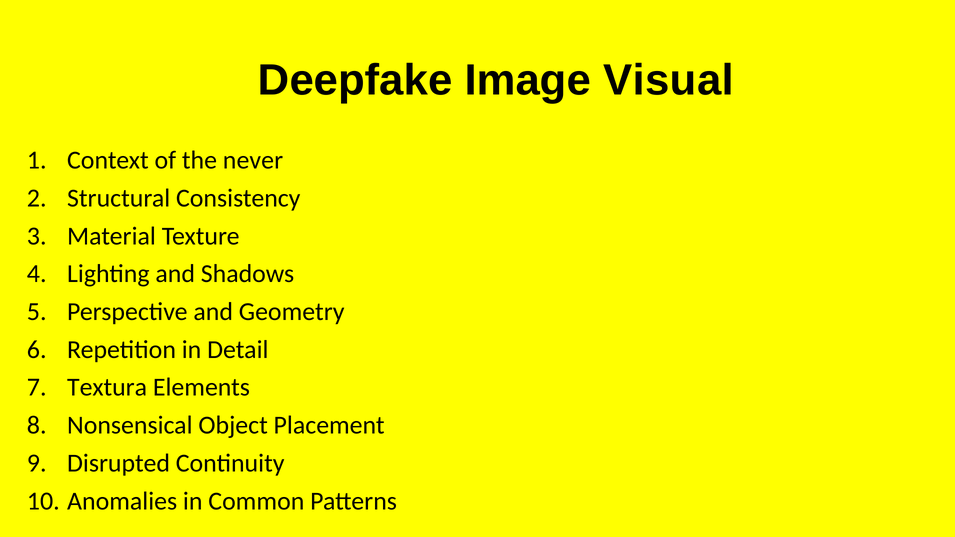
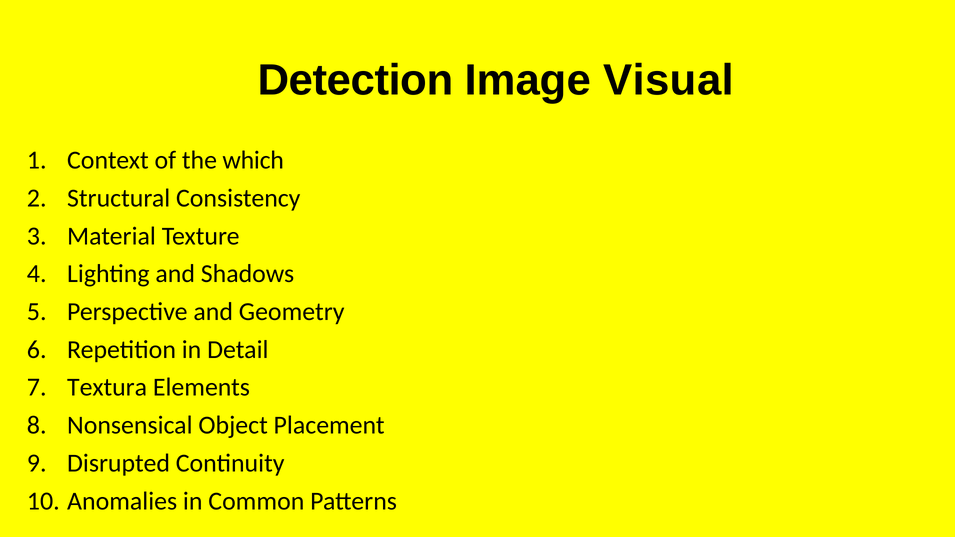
Deepfake: Deepfake -> Detection
never: never -> which
